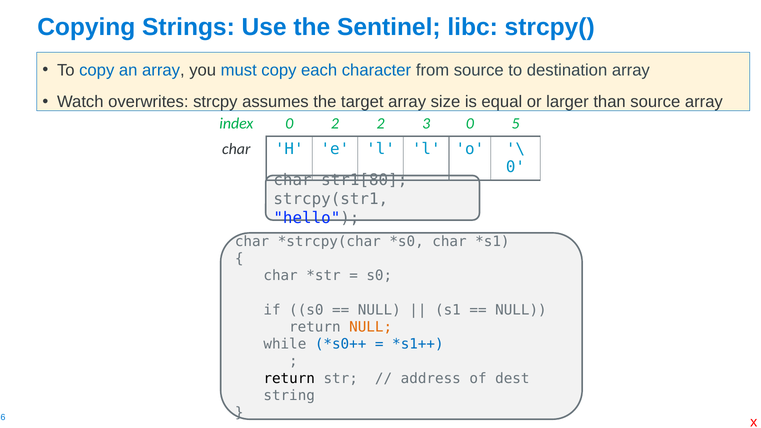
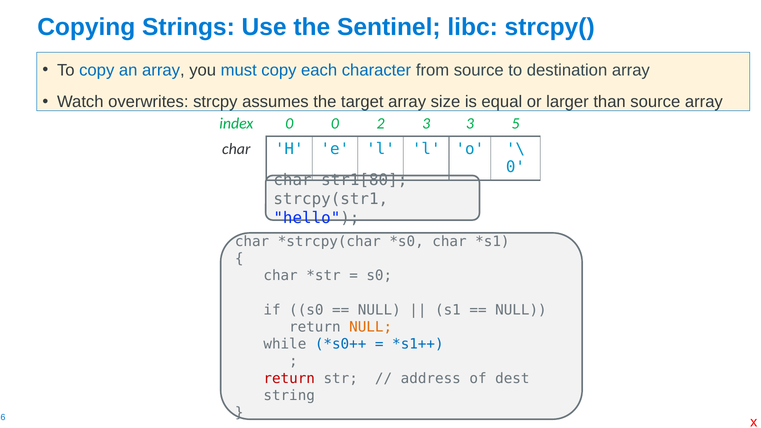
0 2: 2 -> 0
3 0: 0 -> 3
return at (289, 378) colour: black -> red
